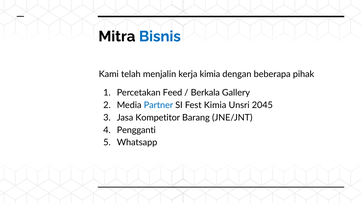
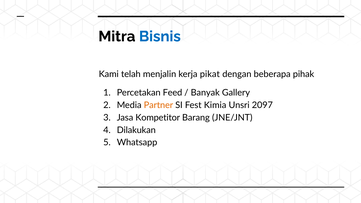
kerja kimia: kimia -> pikat
Berkala: Berkala -> Banyak
Partner colour: blue -> orange
2045: 2045 -> 2097
Pengganti: Pengganti -> Dilakukan
